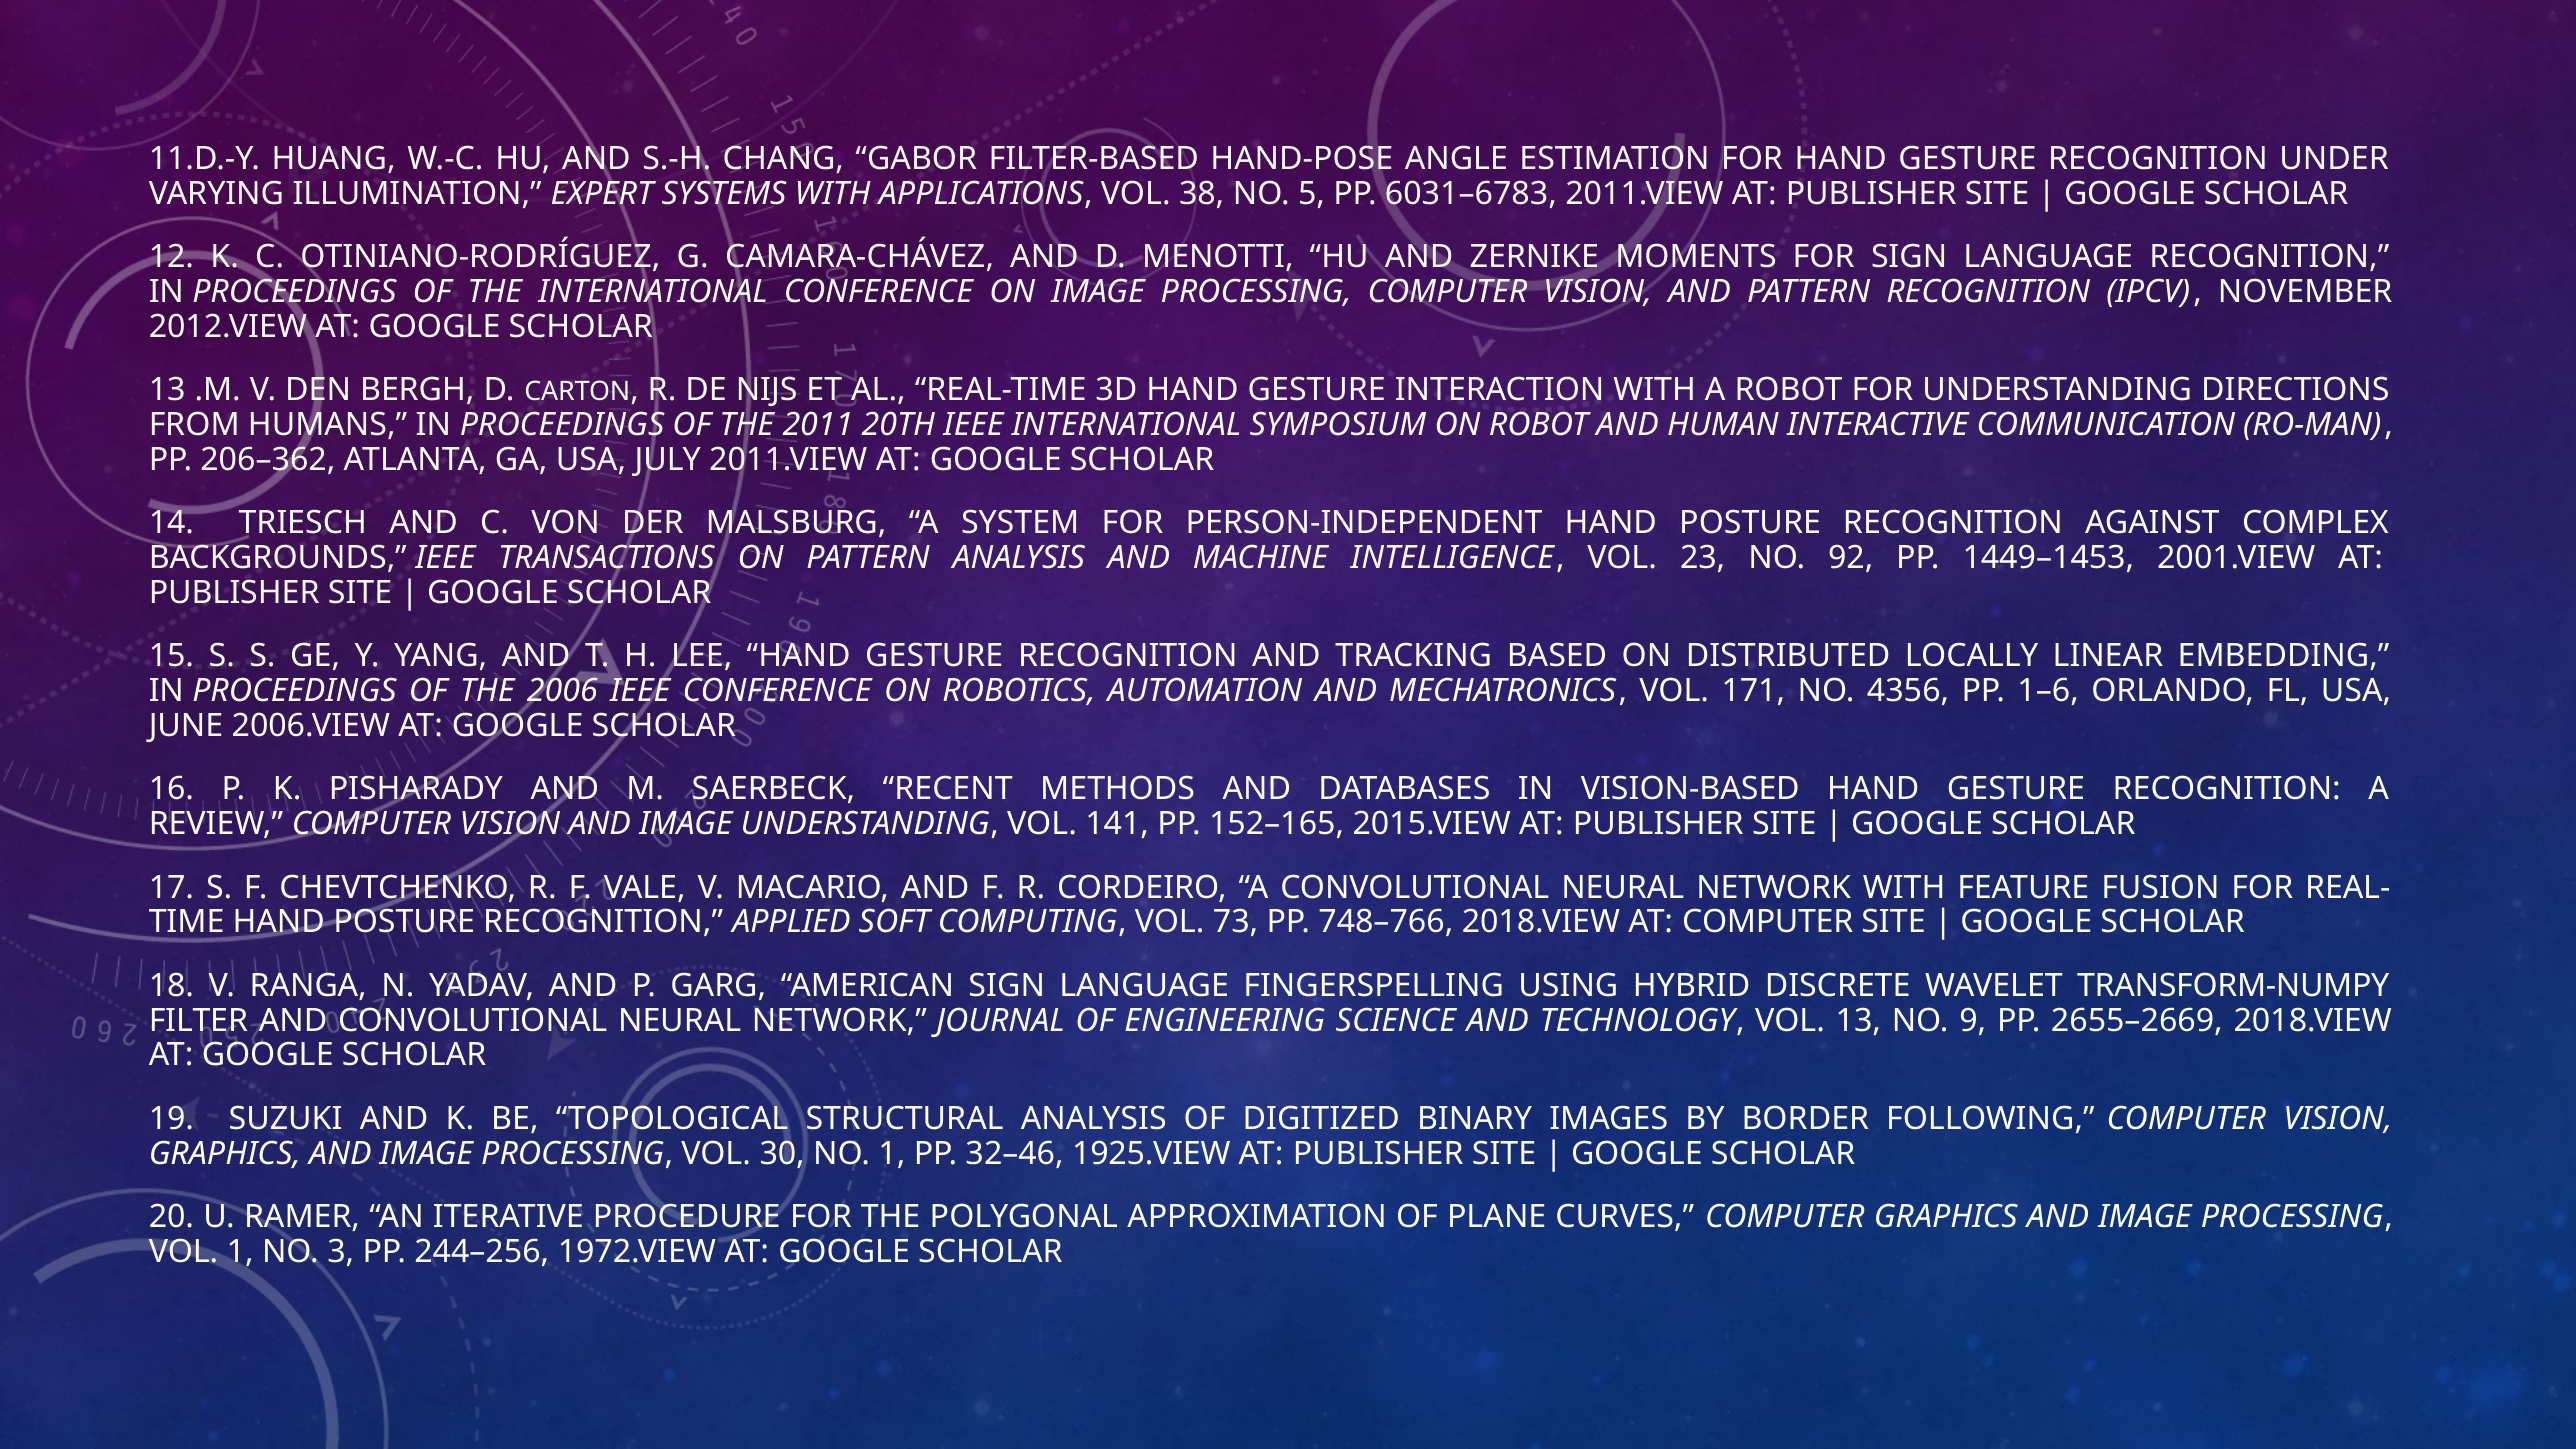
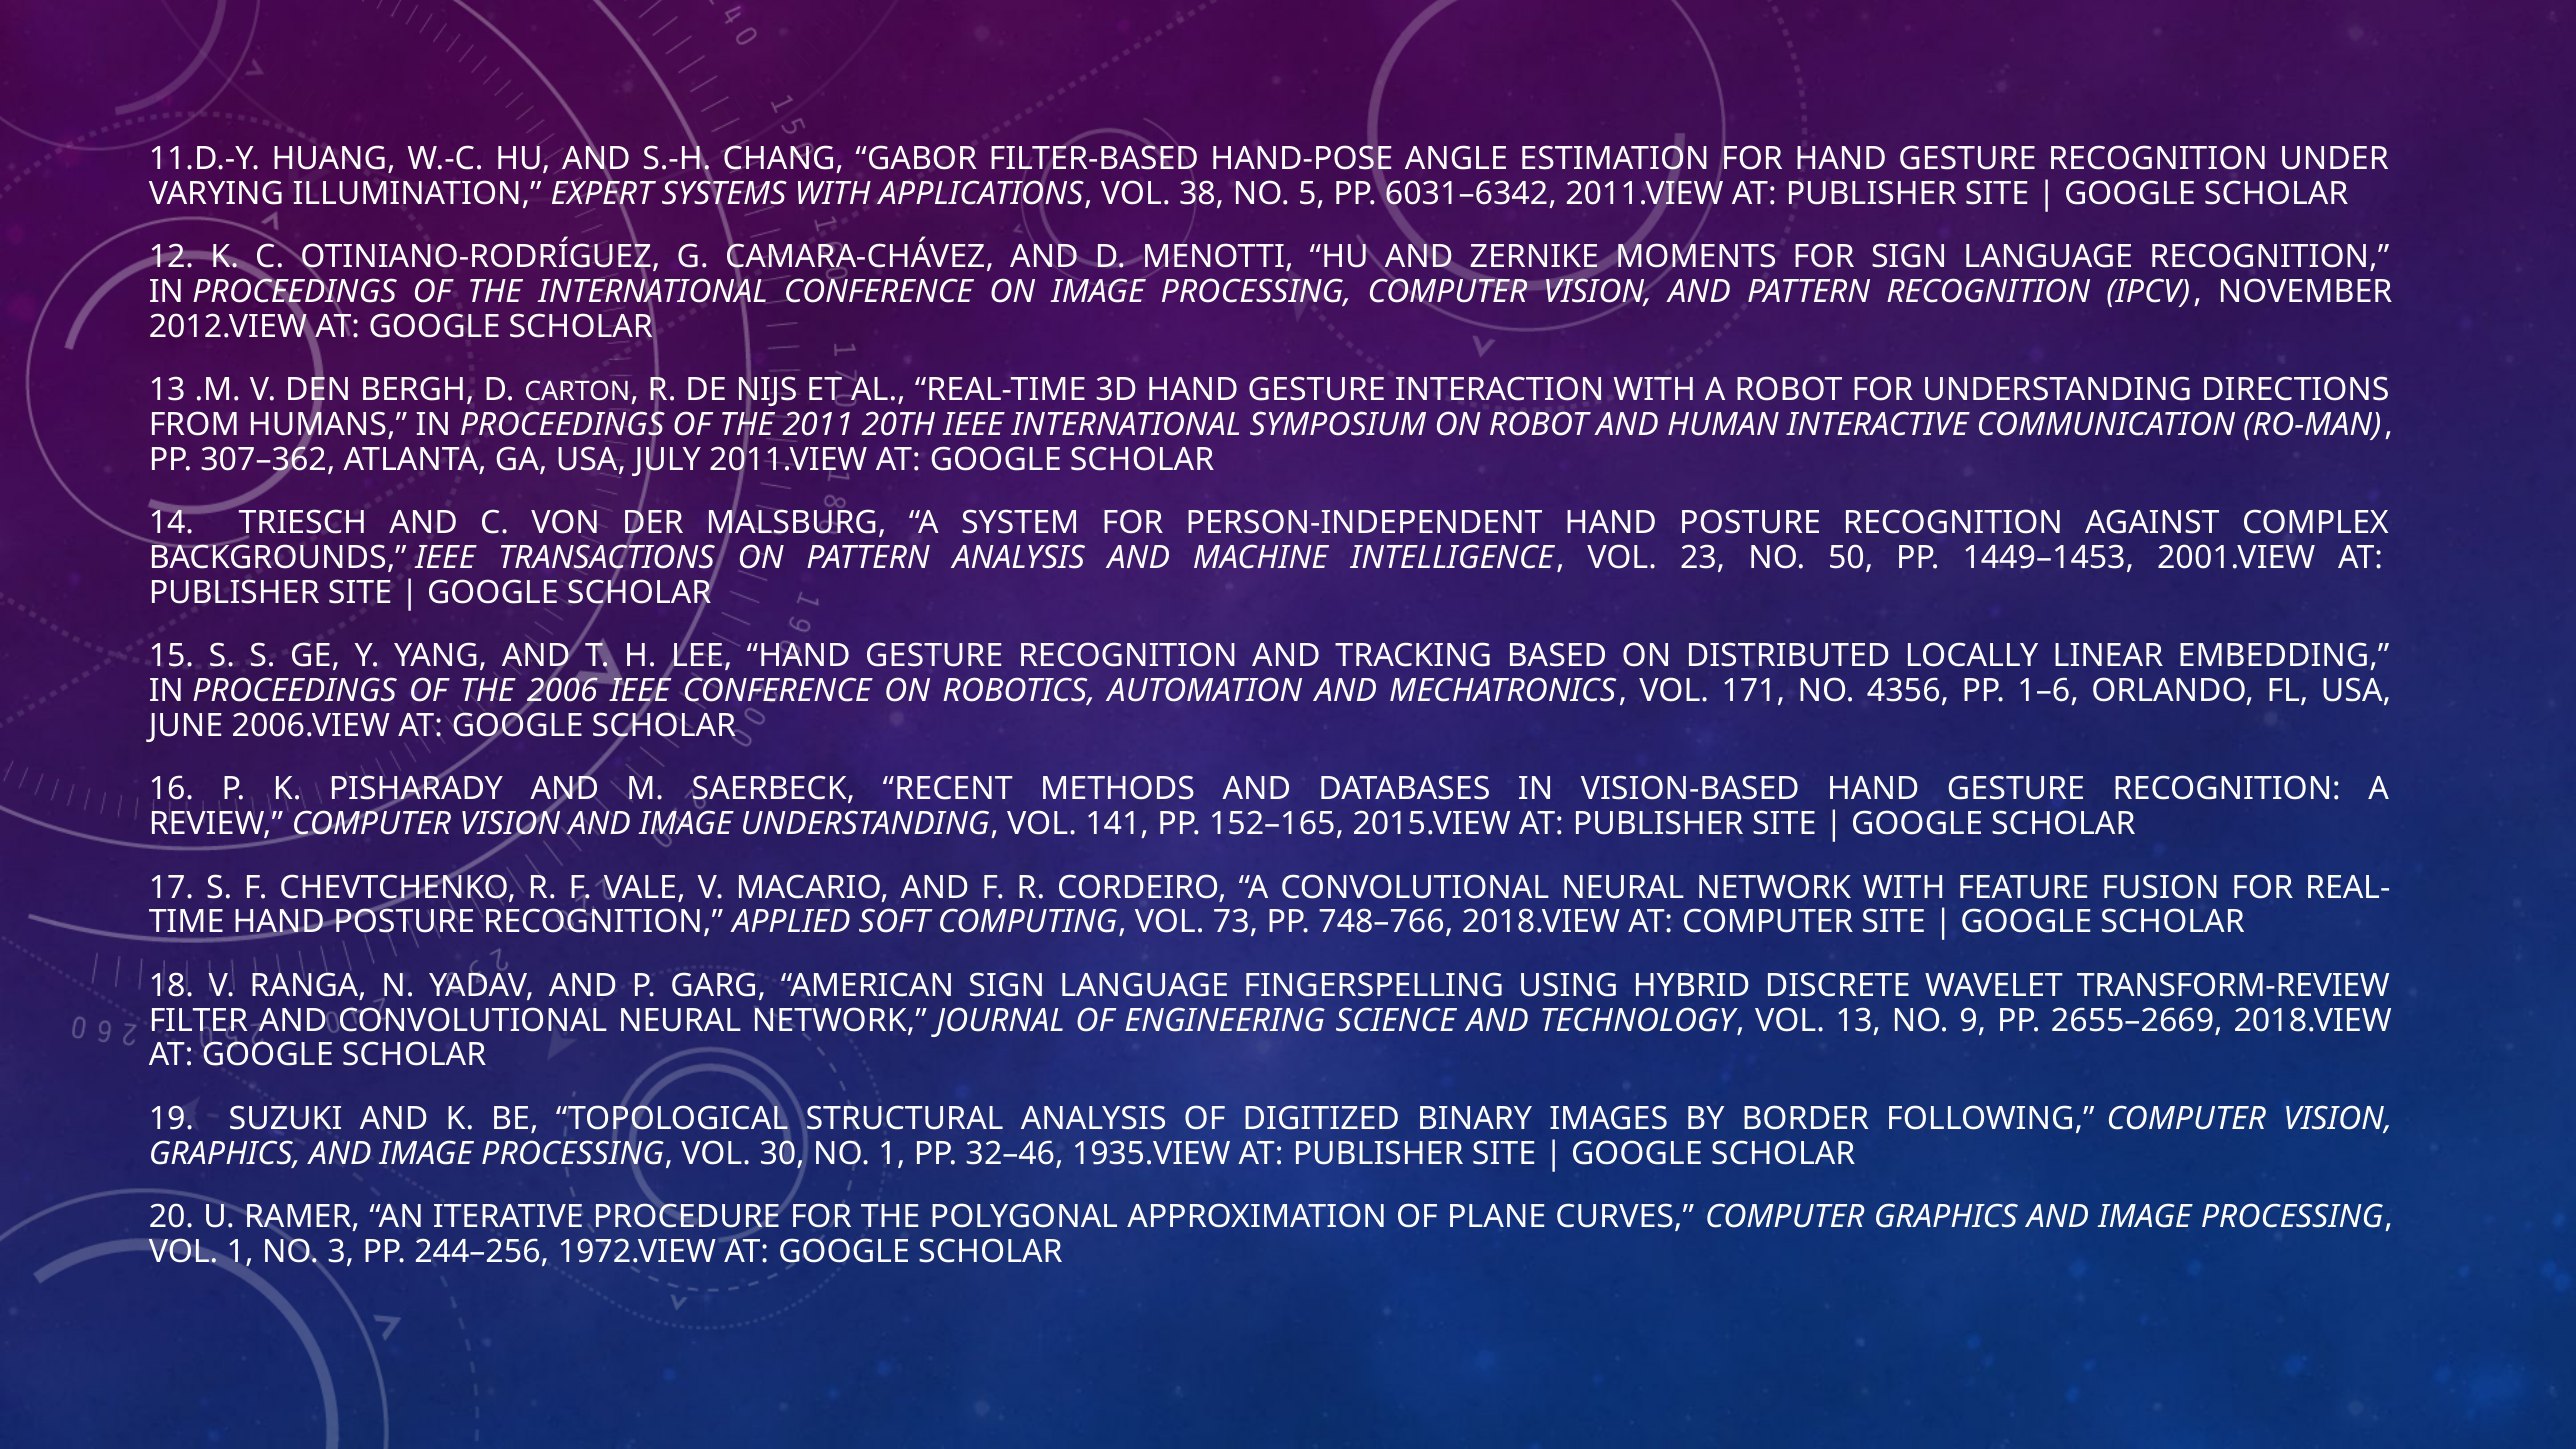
6031–6783: 6031–6783 -> 6031–6342
206–362: 206–362 -> 307–362
92: 92 -> 50
TRANSFORM-NUMPY: TRANSFORM-NUMPY -> TRANSFORM-REVIEW
1925.VIEW: 1925.VIEW -> 1935.VIEW
